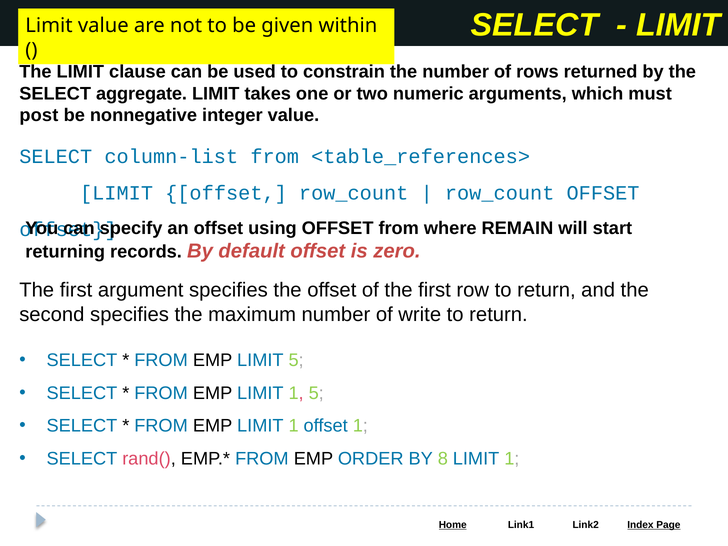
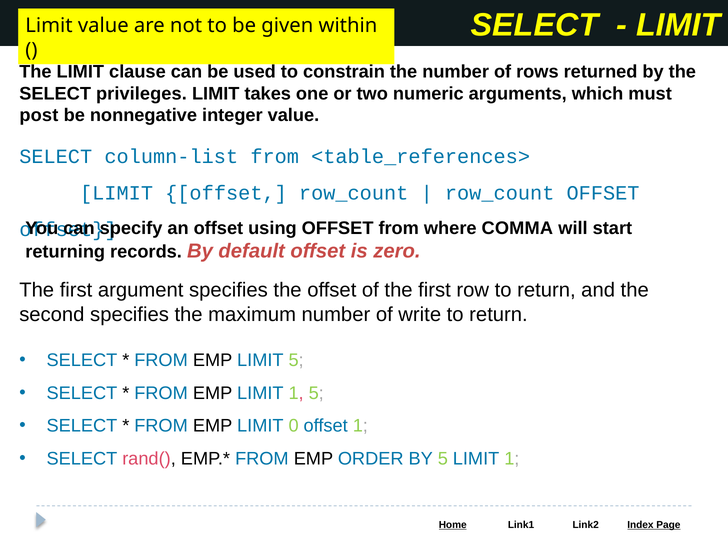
aggregate: aggregate -> privileges
REMAIN: REMAIN -> COMMA
1 at (294, 426): 1 -> 0
BY 8: 8 -> 5
